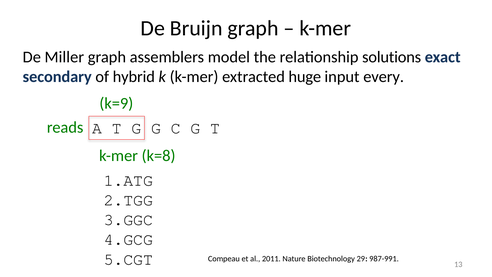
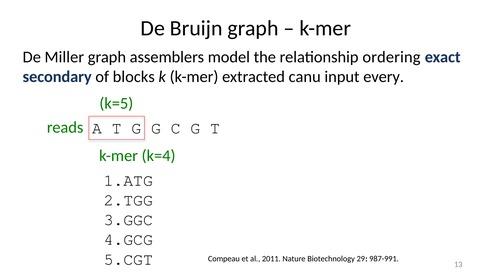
solutions: solutions -> ordering
hybrid: hybrid -> blocks
huge: huge -> canu
k=9: k=9 -> k=5
k=8: k=8 -> k=4
